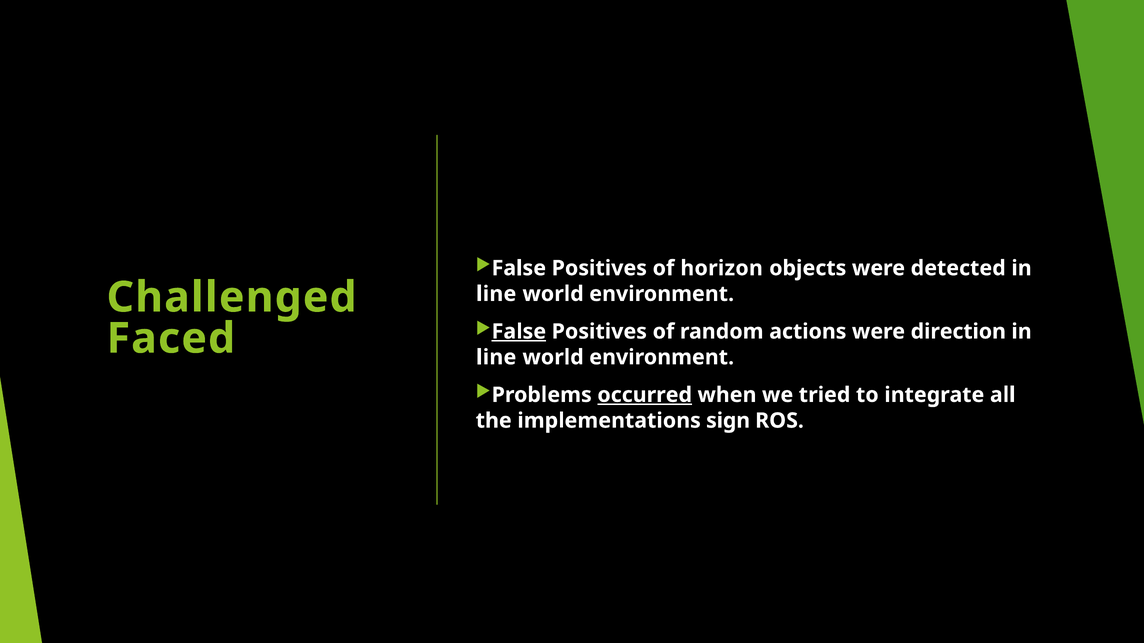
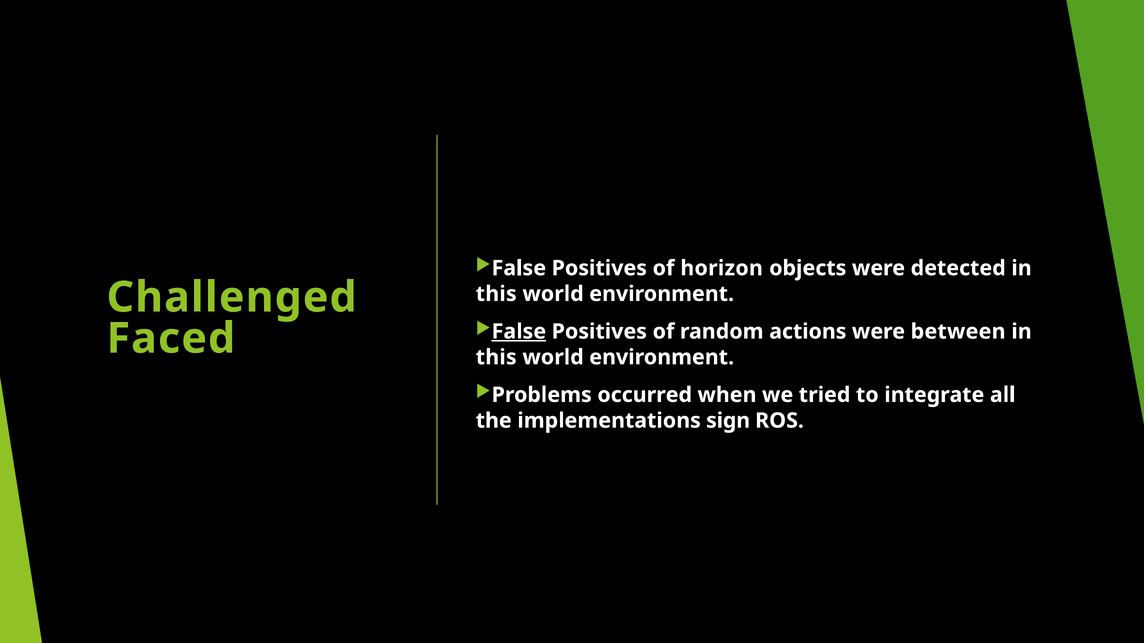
line at (496, 294): line -> this
direction: direction -> between
line at (496, 358): line -> this
occurred underline: present -> none
